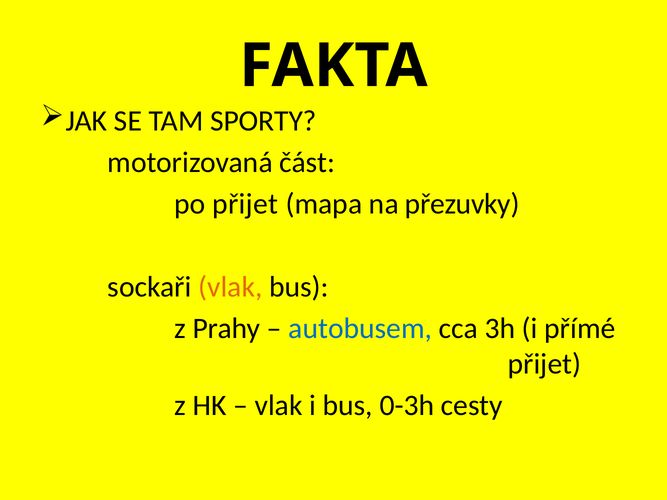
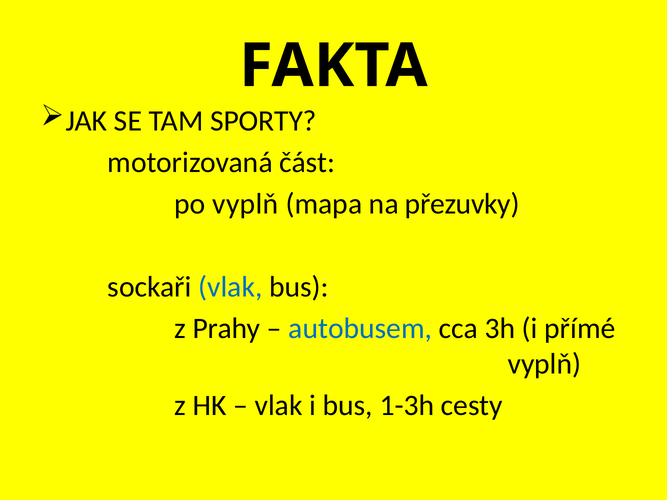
po přijet: přijet -> vyplň
vlak at (230, 287) colour: orange -> blue
přijet at (544, 364): přijet -> vyplň
0-3h: 0-3h -> 1-3h
